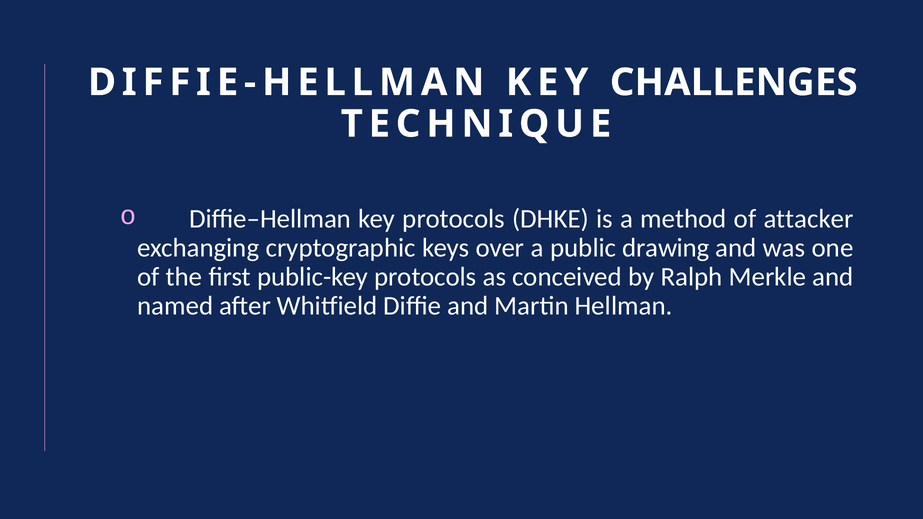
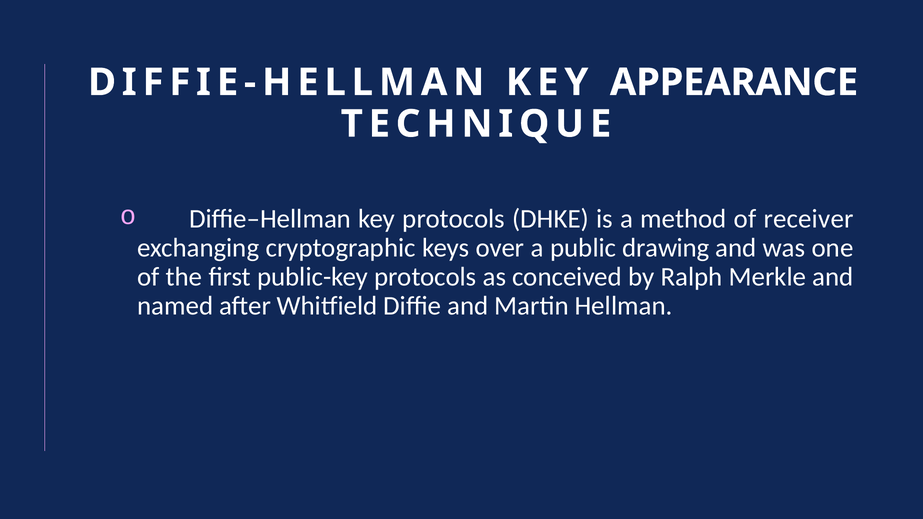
CHALLENGES: CHALLENGES -> APPEARANCE
attacker: attacker -> receiver
